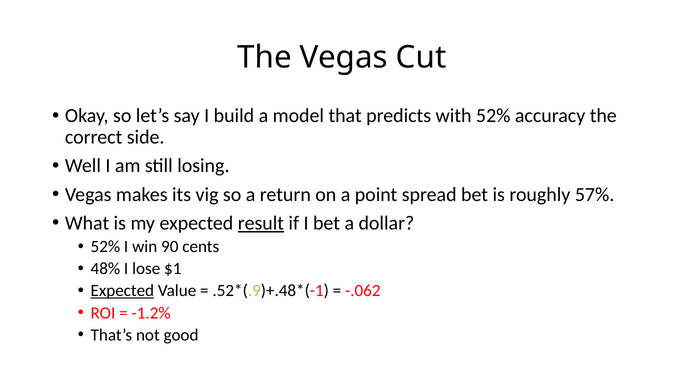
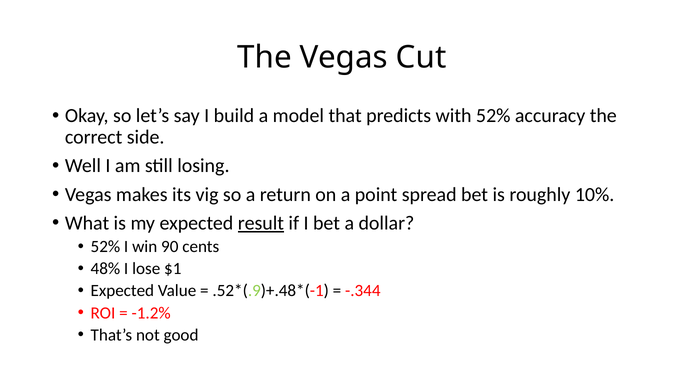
57%: 57% -> 10%
Expected at (122, 291) underline: present -> none
-.062: -.062 -> -.344
